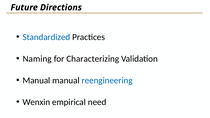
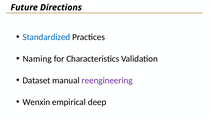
Characterizing: Characterizing -> Characteristics
Manual at (36, 81): Manual -> Dataset
reengineering colour: blue -> purple
need: need -> deep
